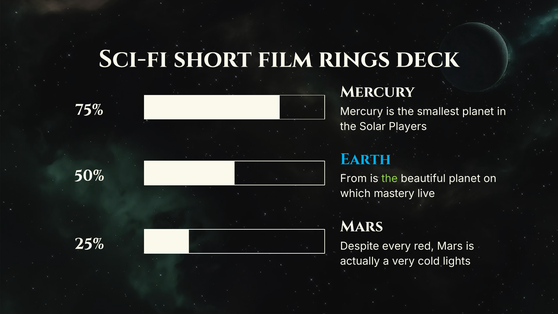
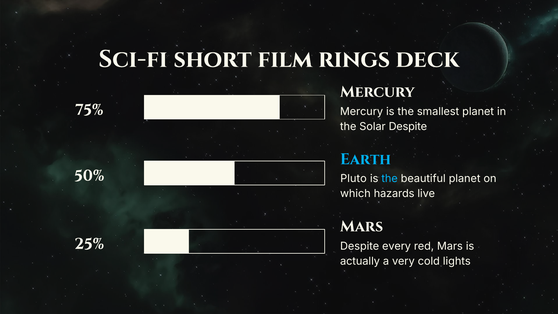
Solar Players: Players -> Despite
From: From -> Pluto
the at (390, 179) colour: light green -> light blue
mastery: mastery -> hazards
